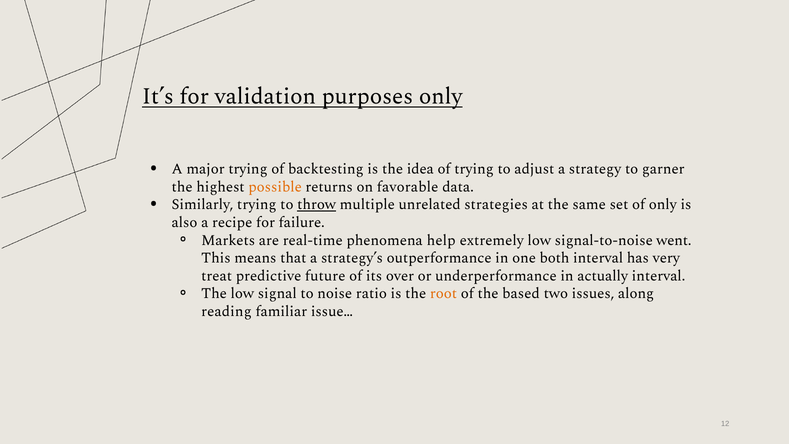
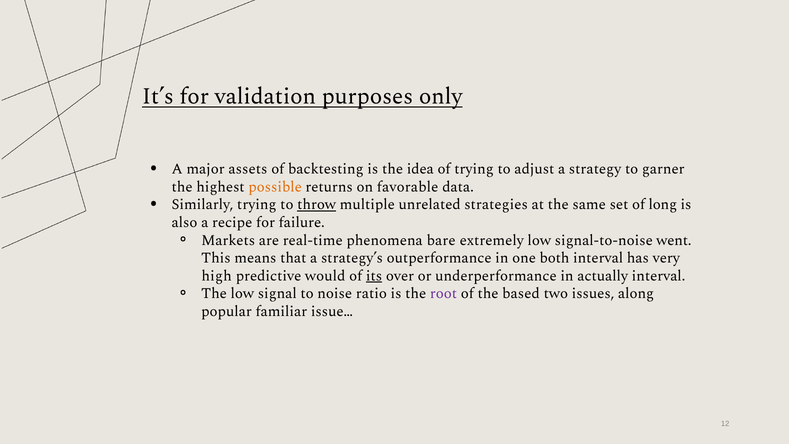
major trying: trying -> assets
of only: only -> long
help: help -> bare
treat: treat -> high
future: future -> would
its underline: none -> present
root colour: orange -> purple
reading: reading -> popular
